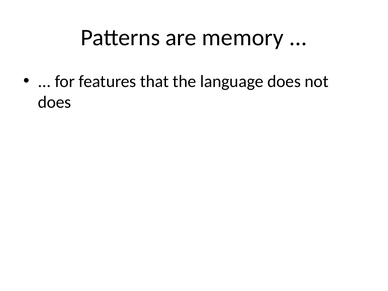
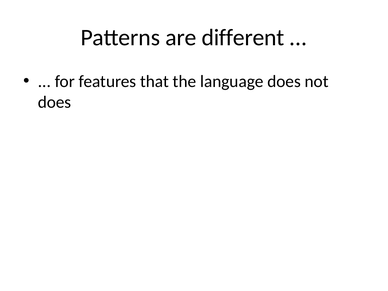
memory: memory -> different
